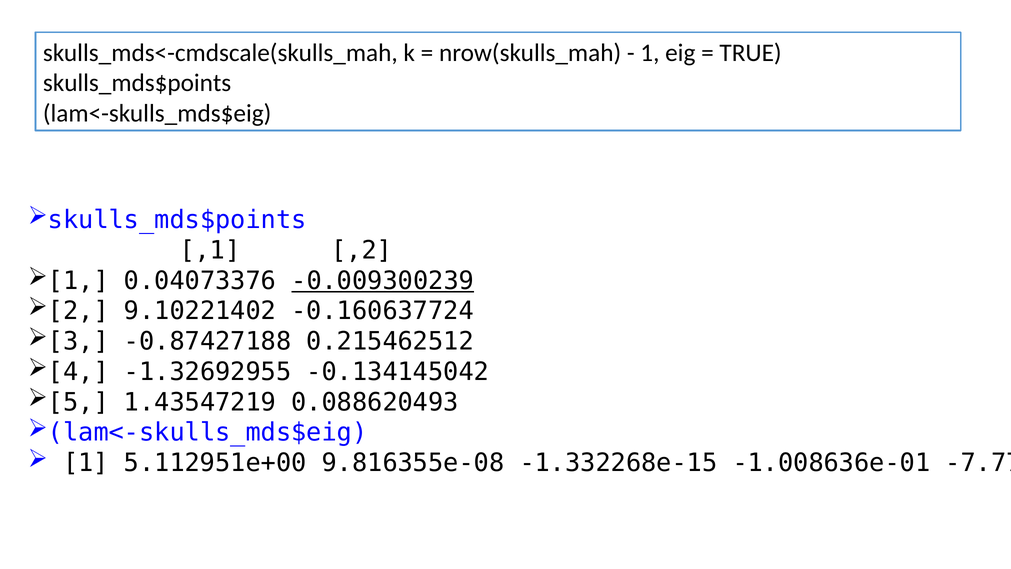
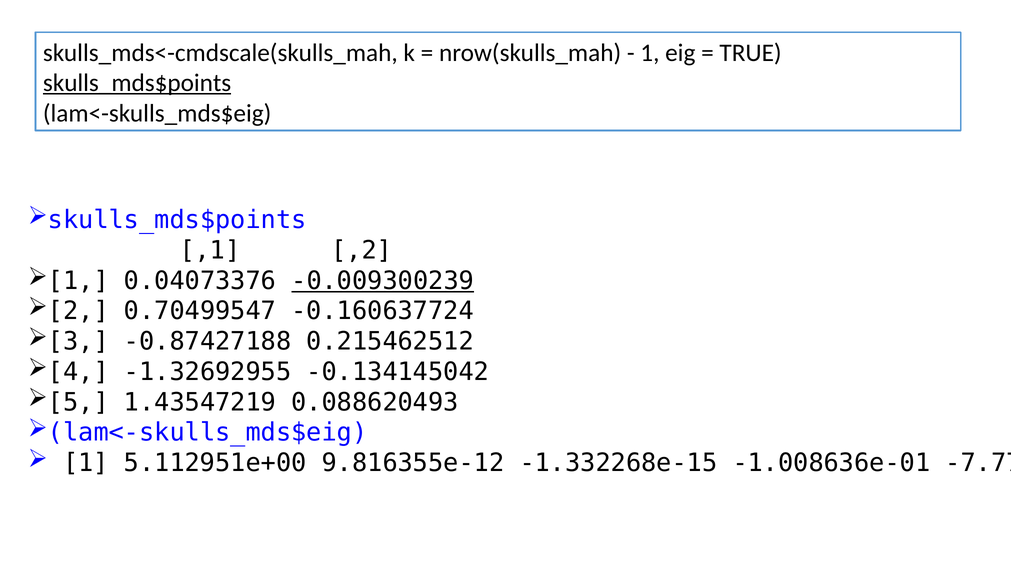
skulls_mds$points at (137, 83) underline: none -> present
9.10221402: 9.10221402 -> 0.70499547
9.816355e-08: 9.816355e-08 -> 9.816355e-12
